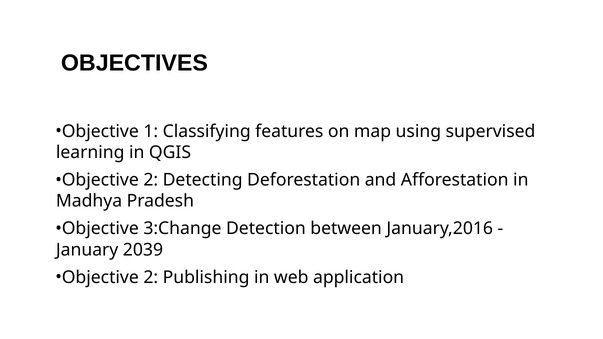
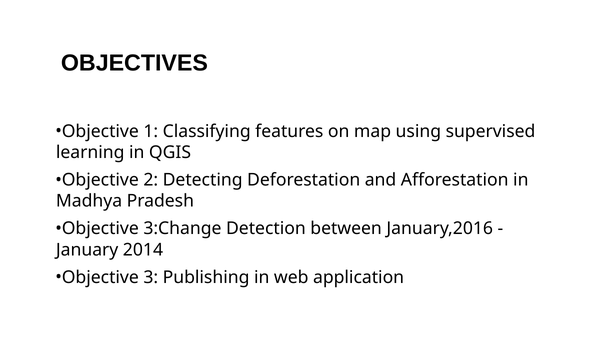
2039: 2039 -> 2014
2 at (151, 277): 2 -> 3
